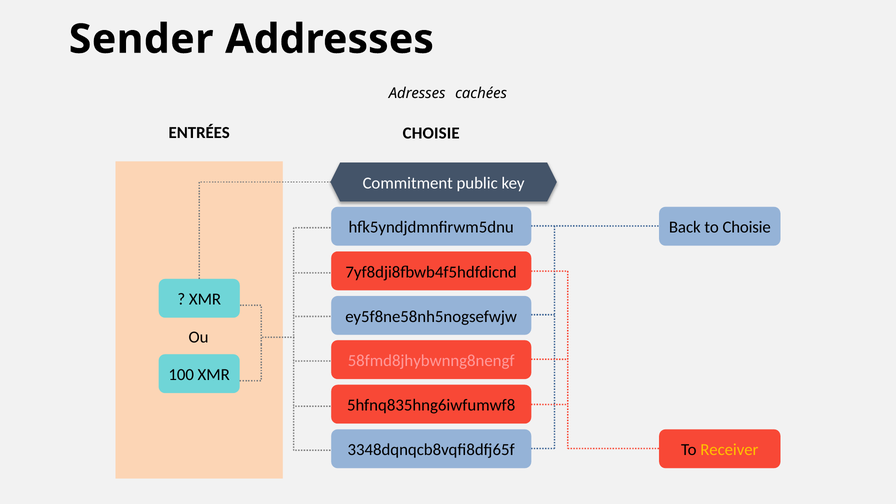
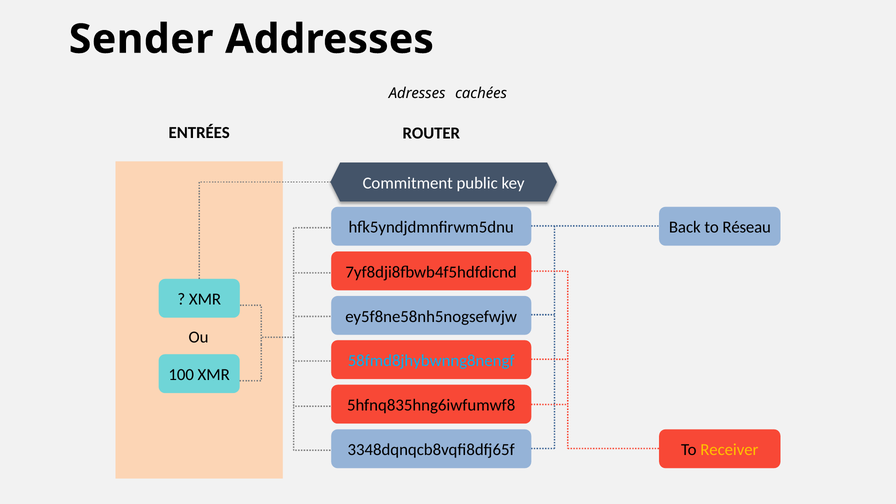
CHOISIE at (431, 133): CHOISIE -> ROUTER
to Choisie: Choisie -> Réseau
58fmd8jhybwnng8nengf colour: pink -> light blue
